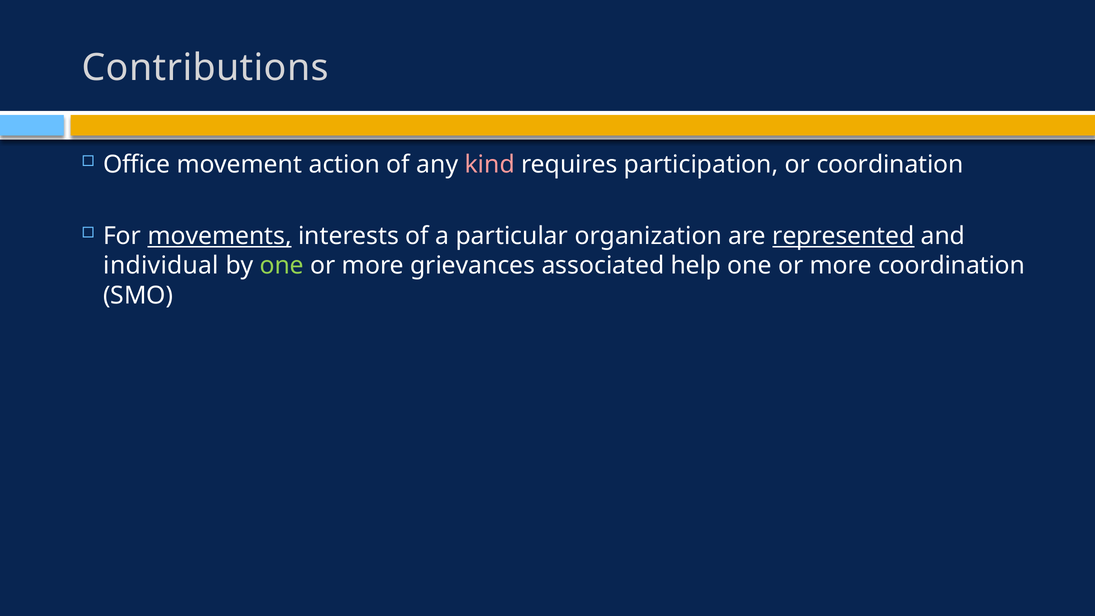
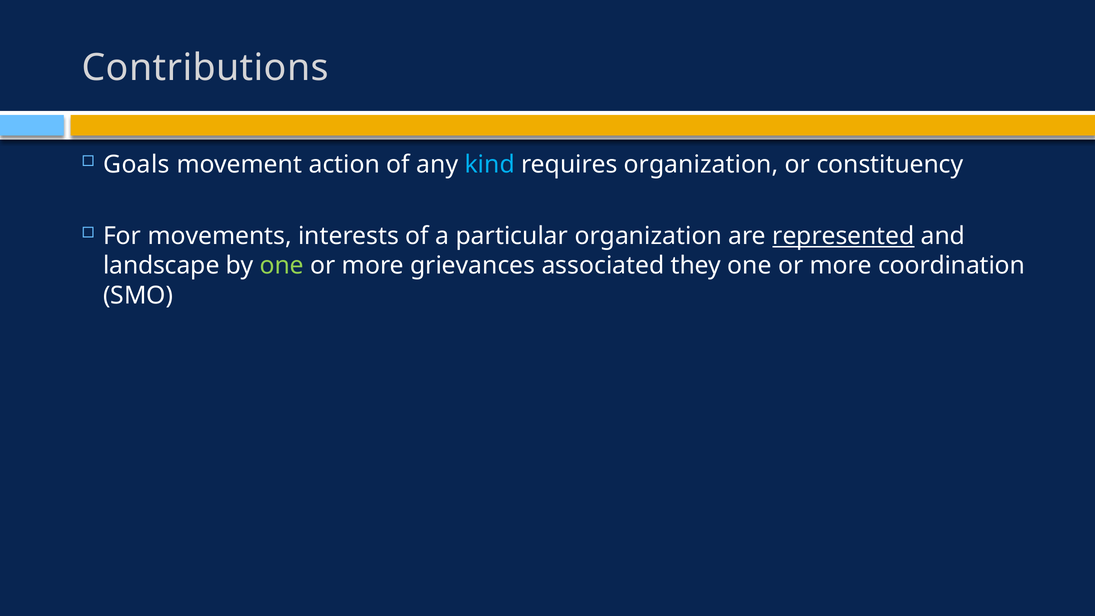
Office: Office -> Goals
kind colour: pink -> light blue
requires participation: participation -> organization
or coordination: coordination -> constituency
movements underline: present -> none
individual: individual -> landscape
help: help -> they
